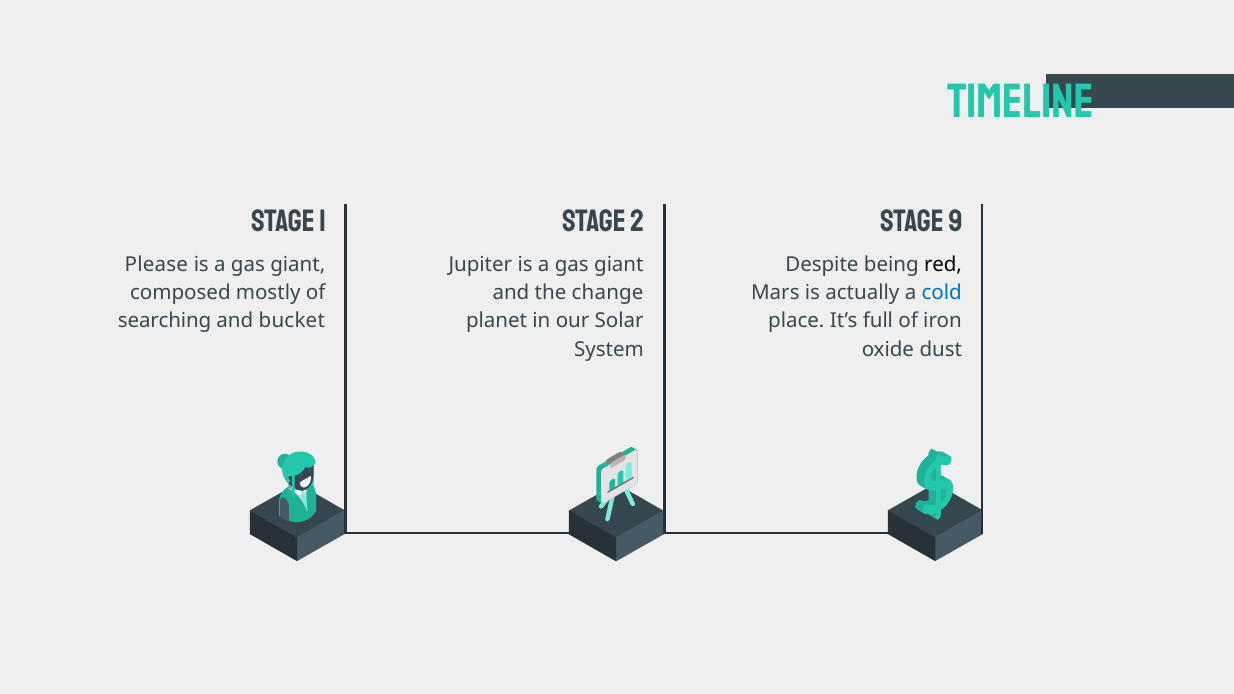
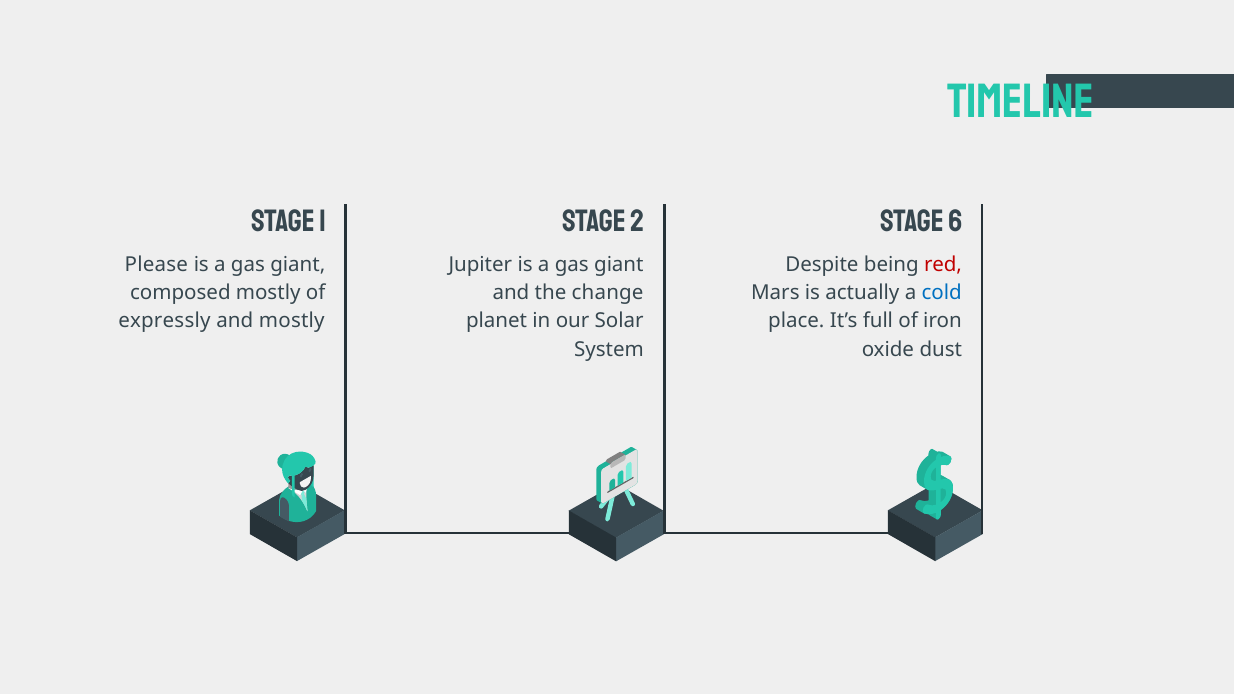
9: 9 -> 6
red colour: black -> red
searching: searching -> expressly
and bucket: bucket -> mostly
